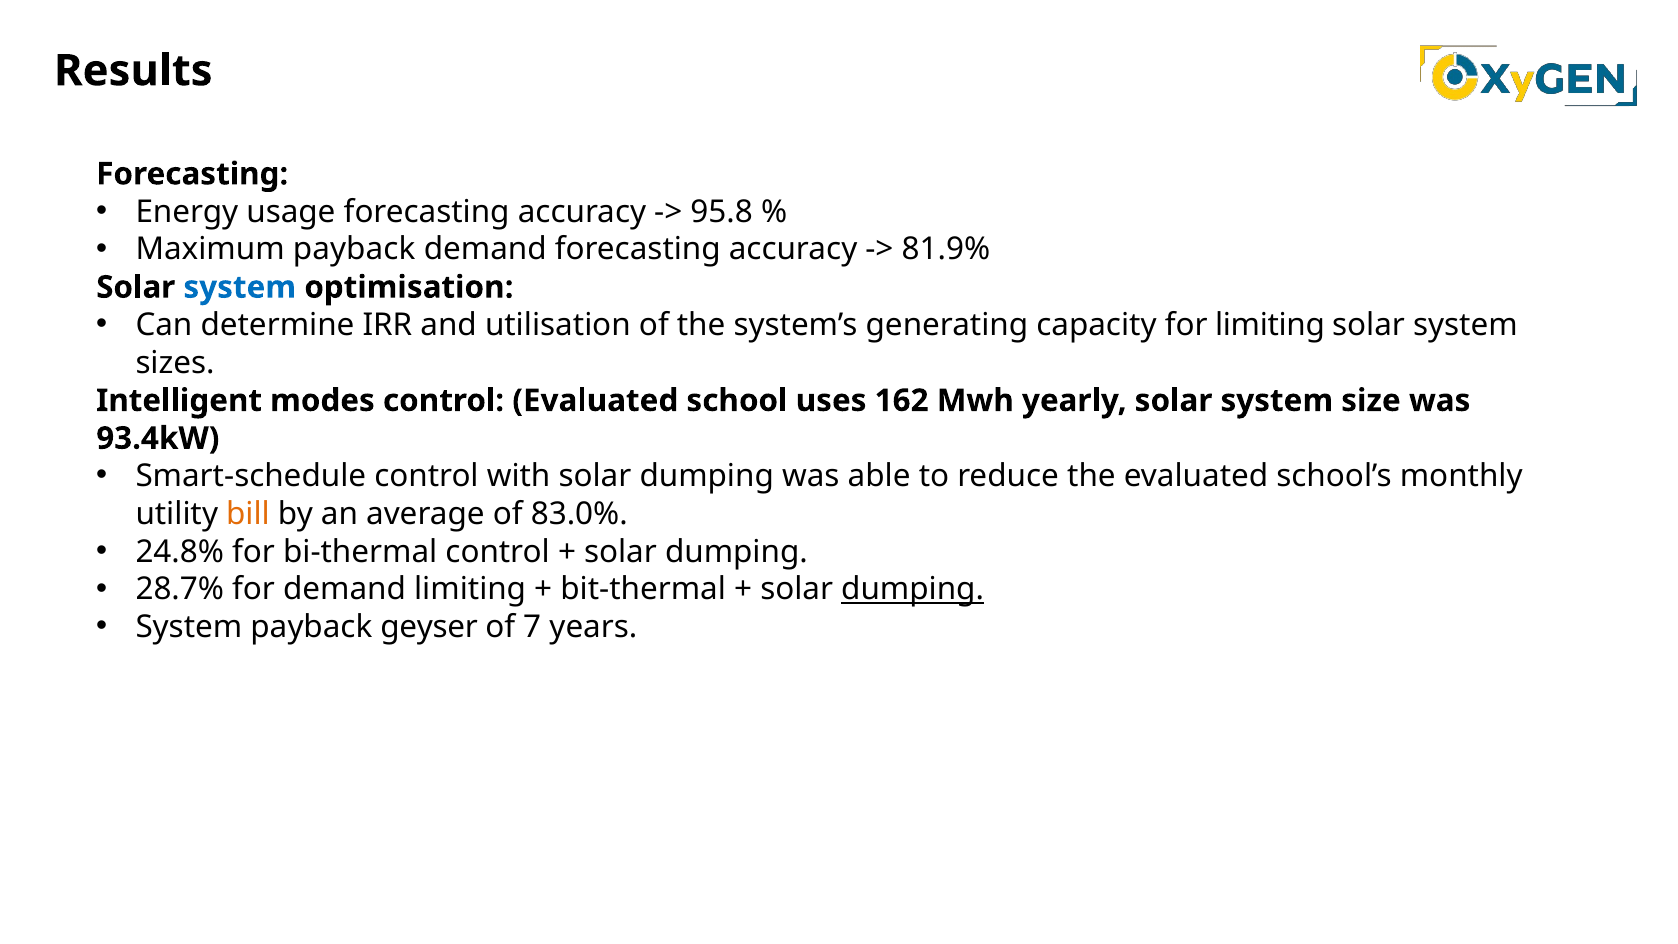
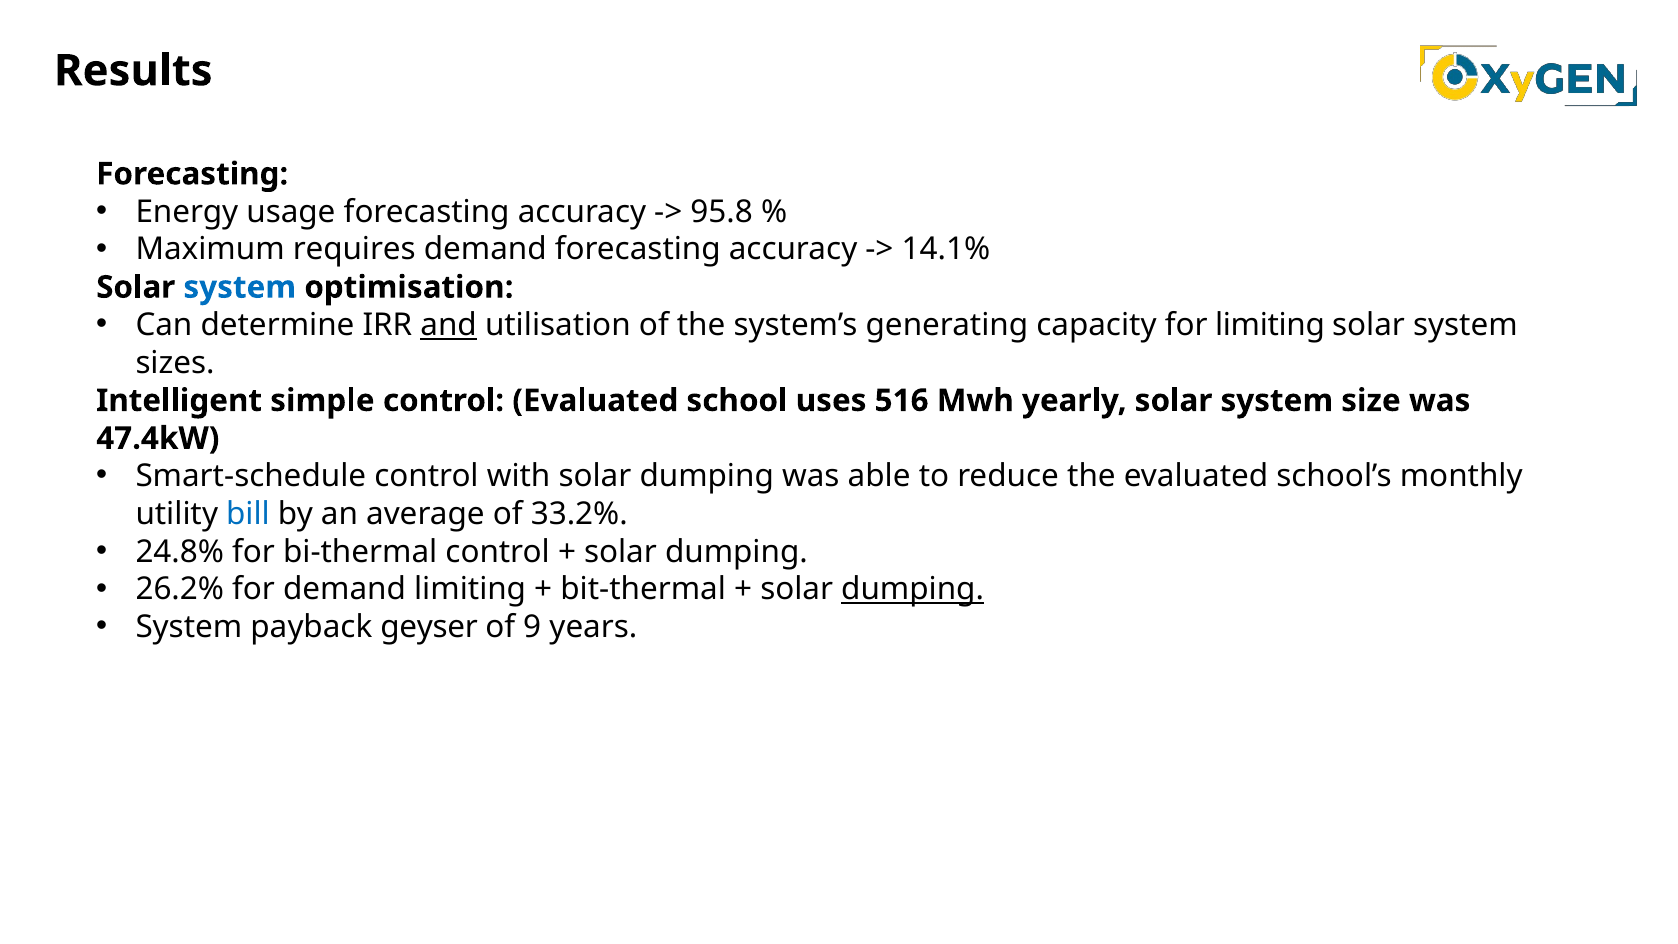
Maximum payback: payback -> requires
81.9%: 81.9% -> 14.1%
and underline: none -> present
modes: modes -> simple
162: 162 -> 516
93.4kW: 93.4kW -> 47.4kW
bill colour: orange -> blue
83.0%: 83.0% -> 33.2%
28.7%: 28.7% -> 26.2%
7: 7 -> 9
